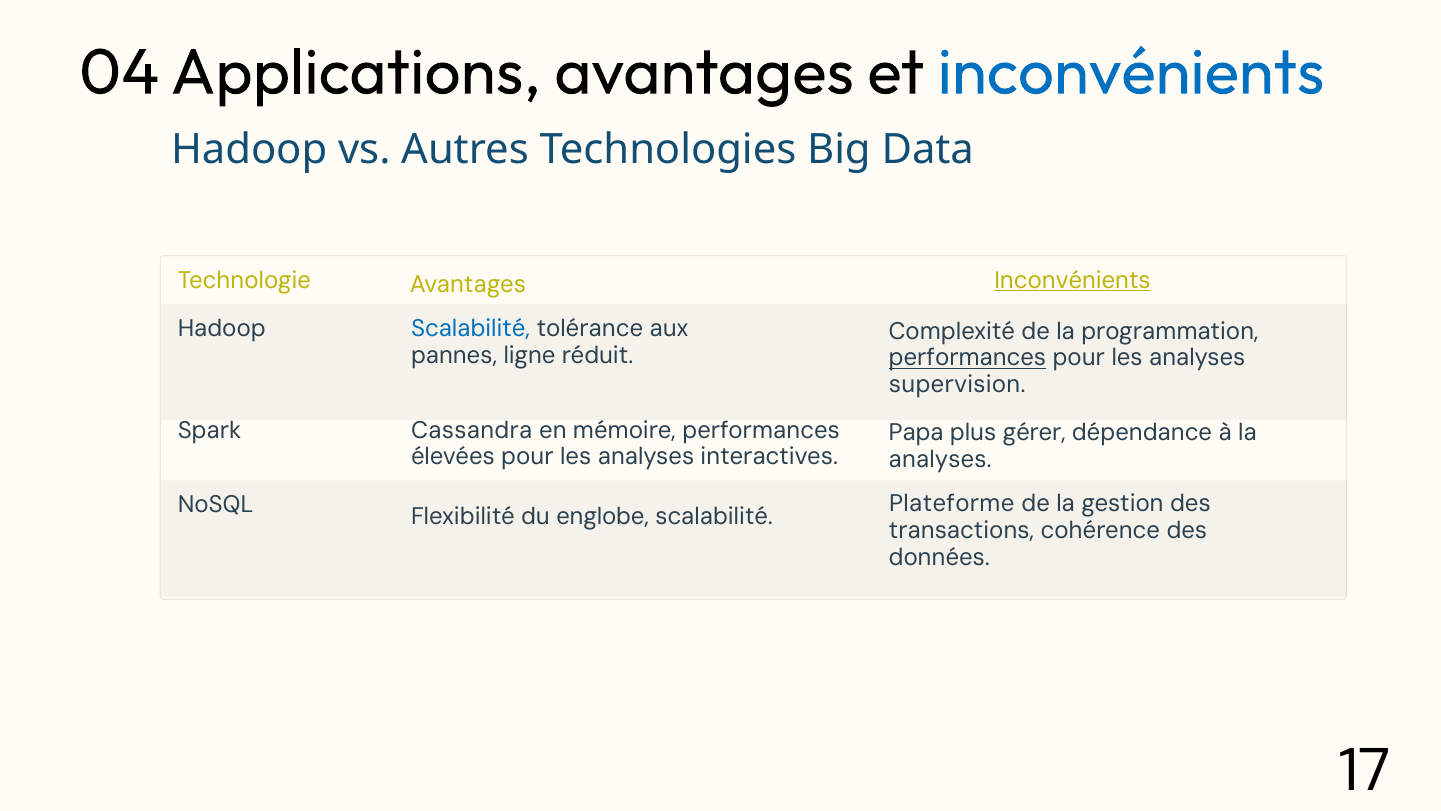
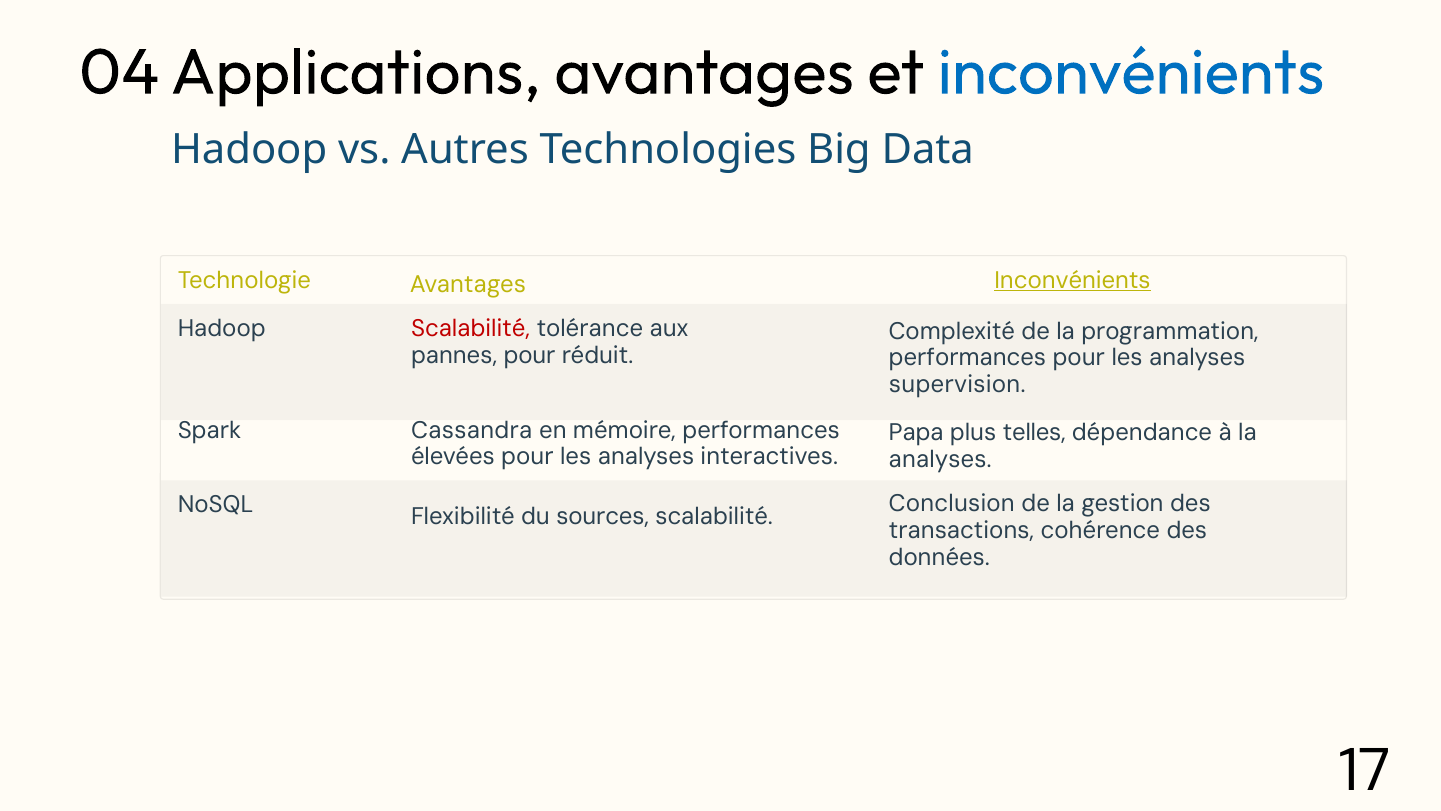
Scalabilité at (471, 328) colour: blue -> red
pannes ligne: ligne -> pour
performances at (967, 358) underline: present -> none
gérer: gérer -> telles
Plateforme: Plateforme -> Conclusion
englobe: englobe -> sources
